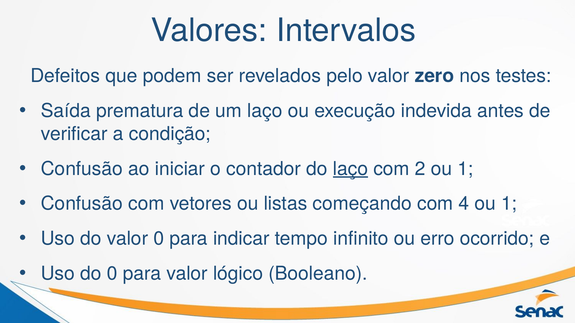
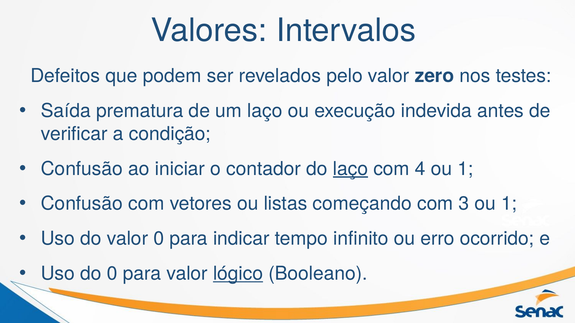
2: 2 -> 4
4: 4 -> 3
lógico underline: none -> present
